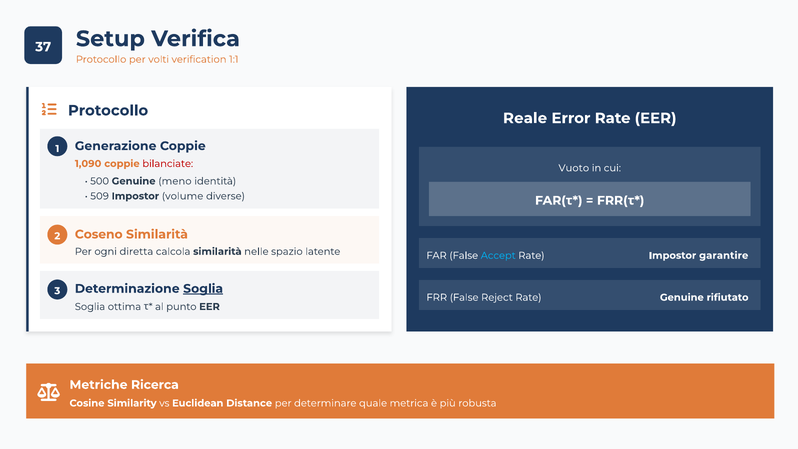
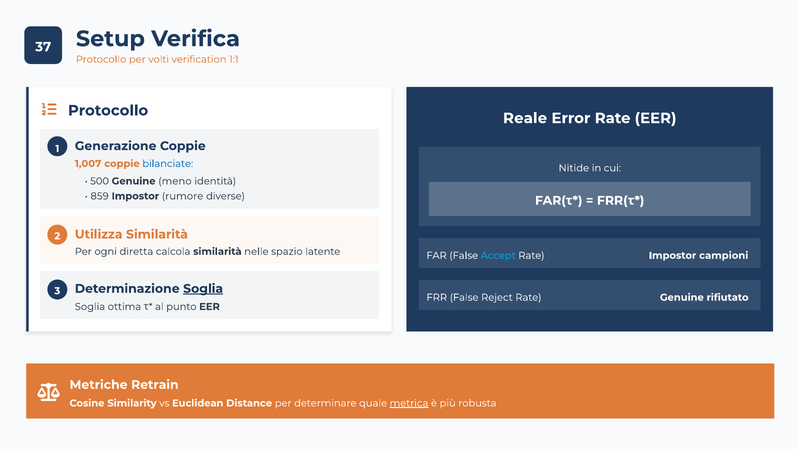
1,090: 1,090 -> 1,007
bilanciate colour: red -> blue
Vuoto: Vuoto -> Nitide
509: 509 -> 859
volume: volume -> rumore
Coseno: Coseno -> Utilizza
garantire: garantire -> campioni
Ricerca: Ricerca -> Retrain
metrica underline: none -> present
